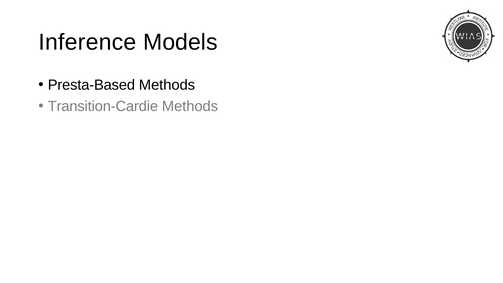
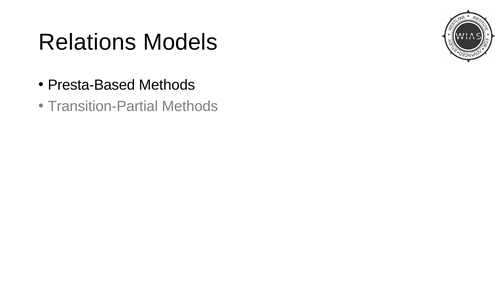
Inference: Inference -> Relations
Transition-Cardie: Transition-Cardie -> Transition-Partial
